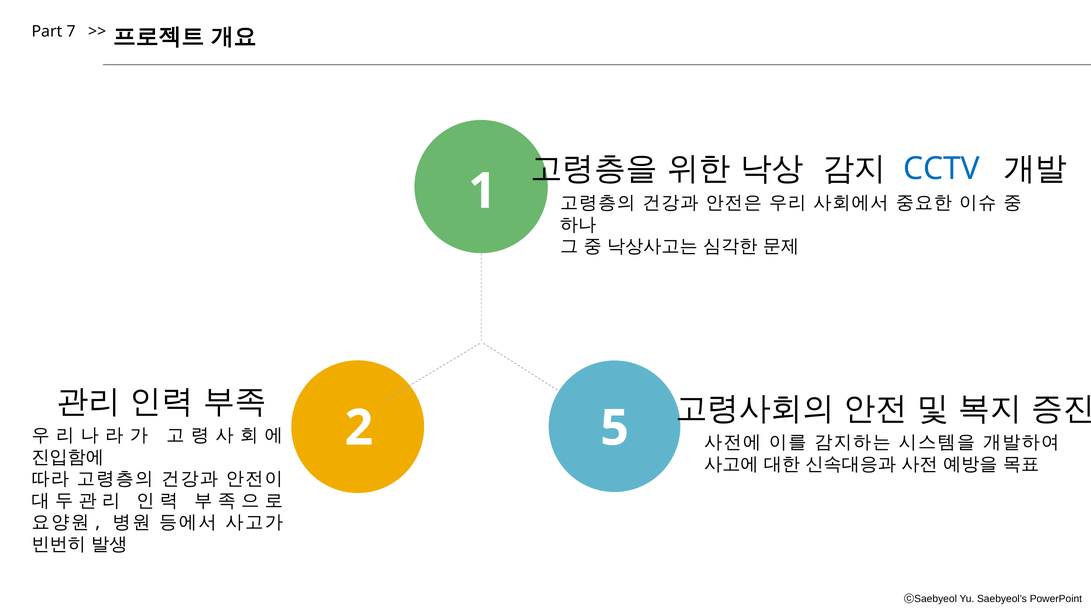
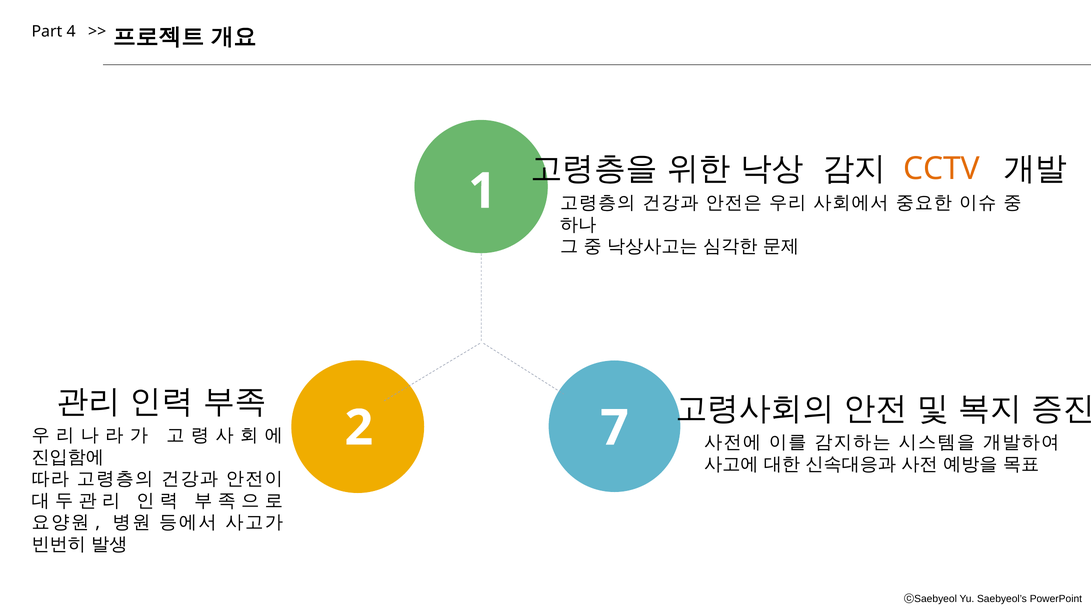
7: 7 -> 4
CCTV colour: blue -> orange
5: 5 -> 7
